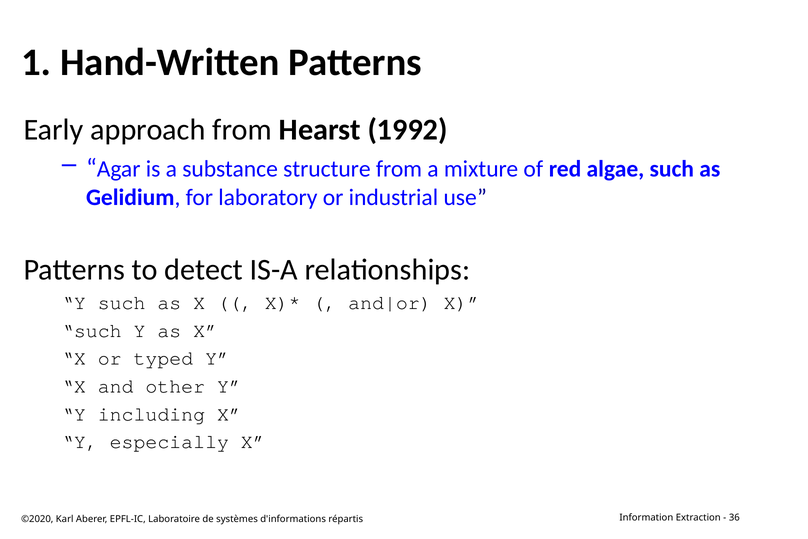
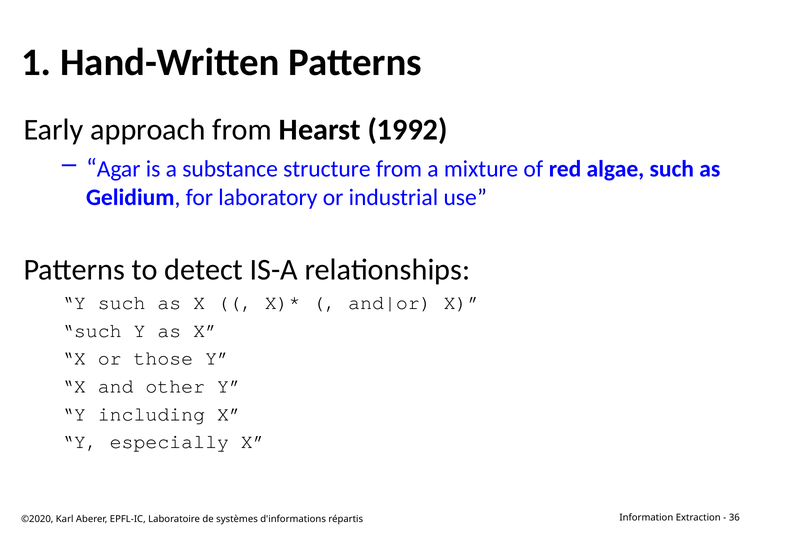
typed: typed -> those
